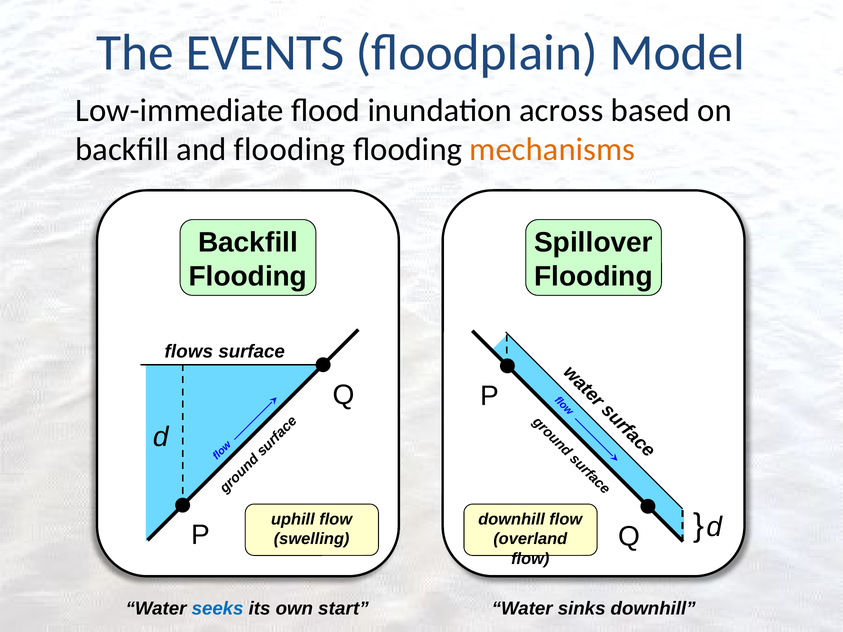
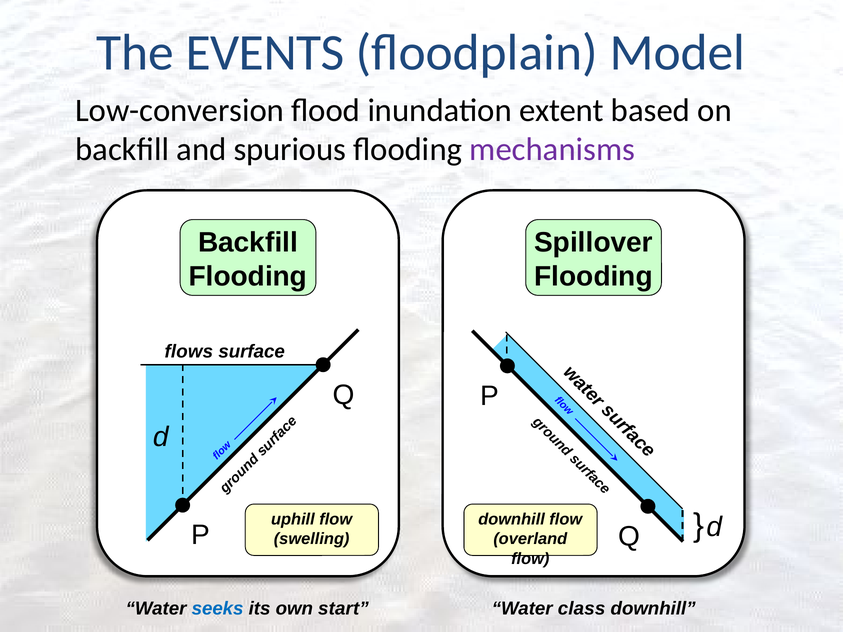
Low-immediate: Low-immediate -> Low-conversion
across: across -> extent
and flooding: flooding -> spurious
mechanisms colour: orange -> purple
sinks: sinks -> class
